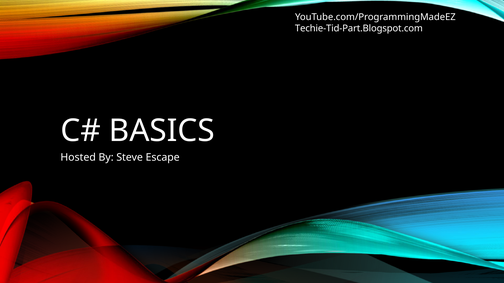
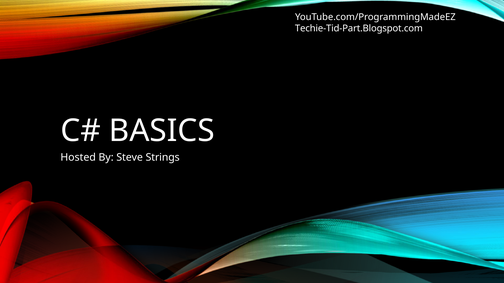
Escape: Escape -> Strings
